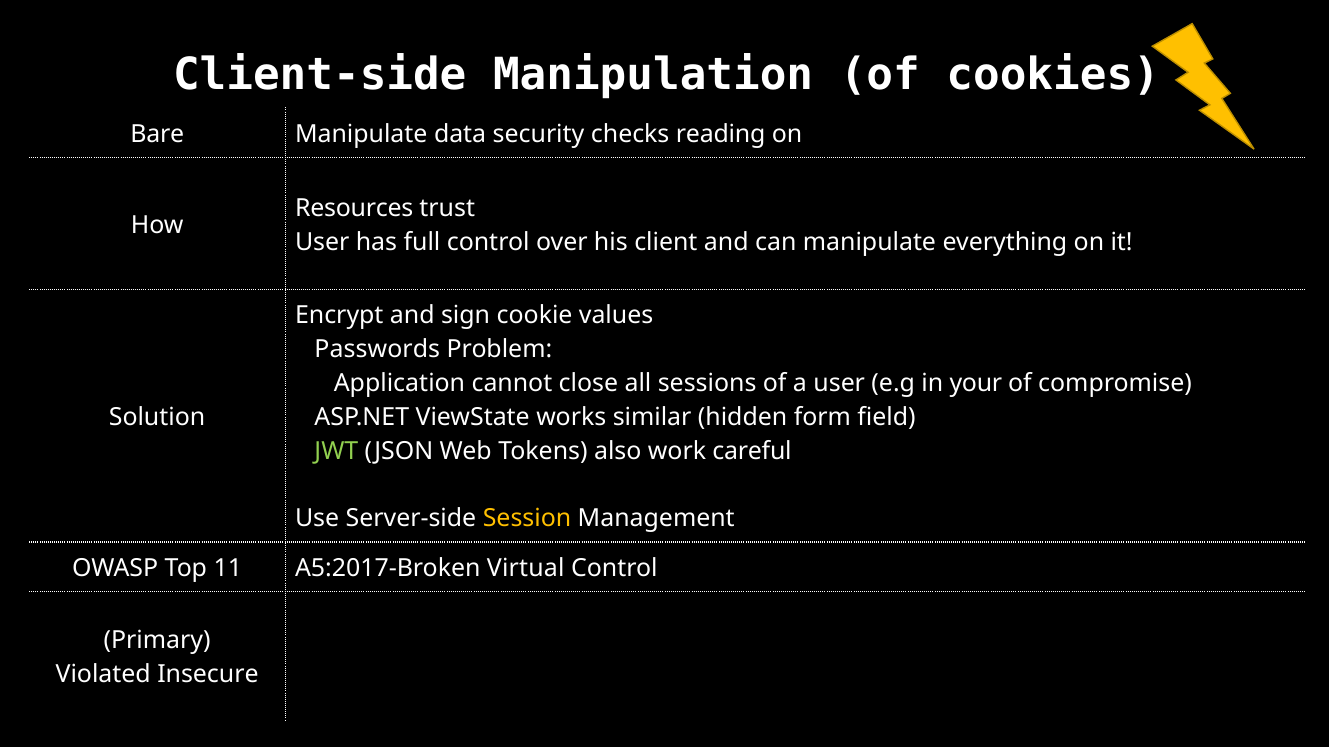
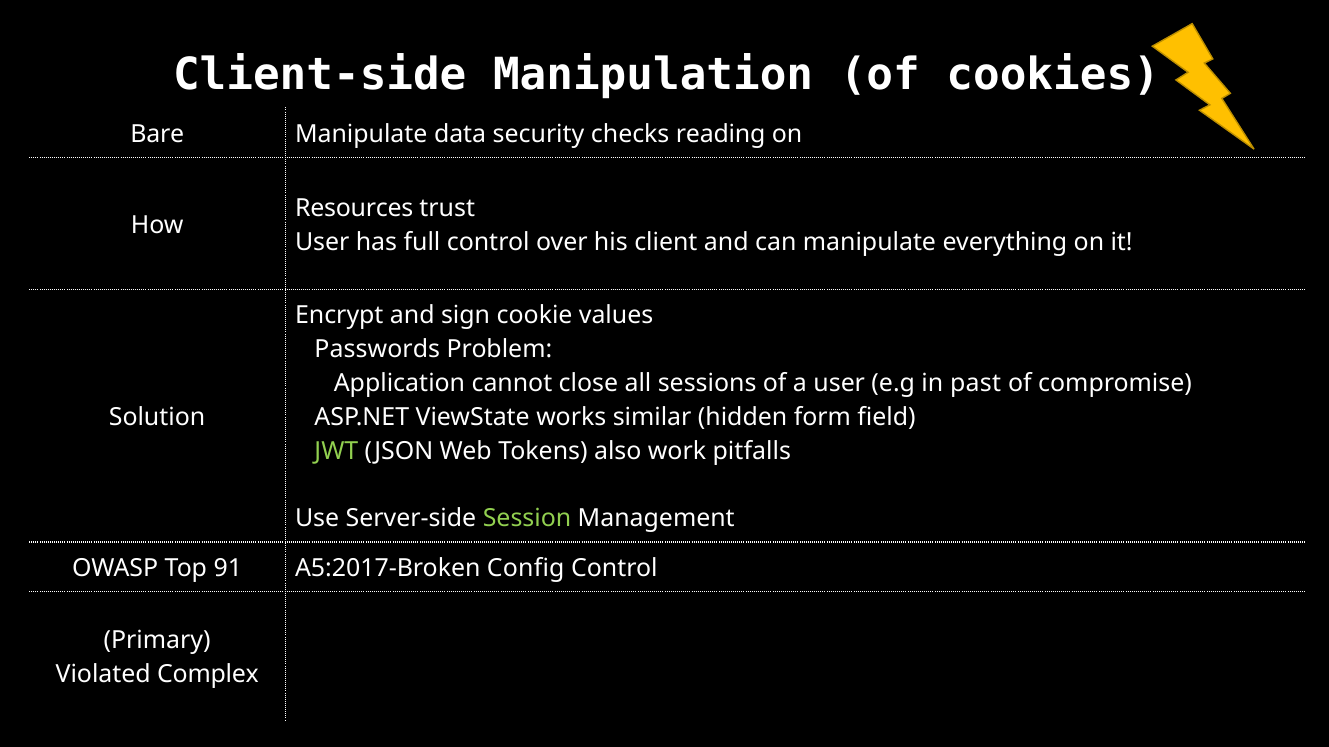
your: your -> past
careful: careful -> pitfalls
Session colour: yellow -> light green
11: 11 -> 91
Virtual: Virtual -> Config
Insecure: Insecure -> Complex
